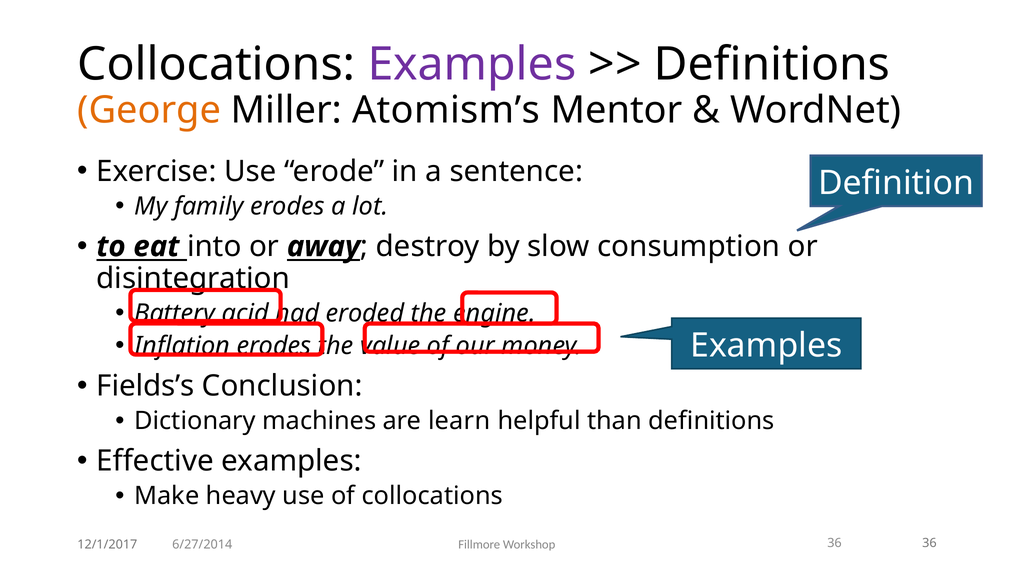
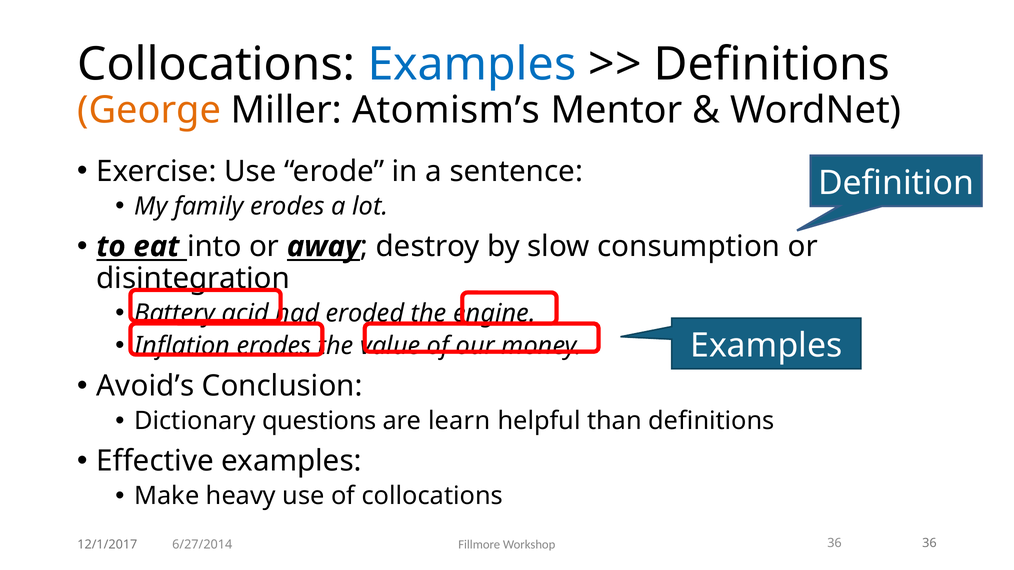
Examples at (472, 65) colour: purple -> blue
Fields’s: Fields’s -> Avoid’s
machines: machines -> questions
